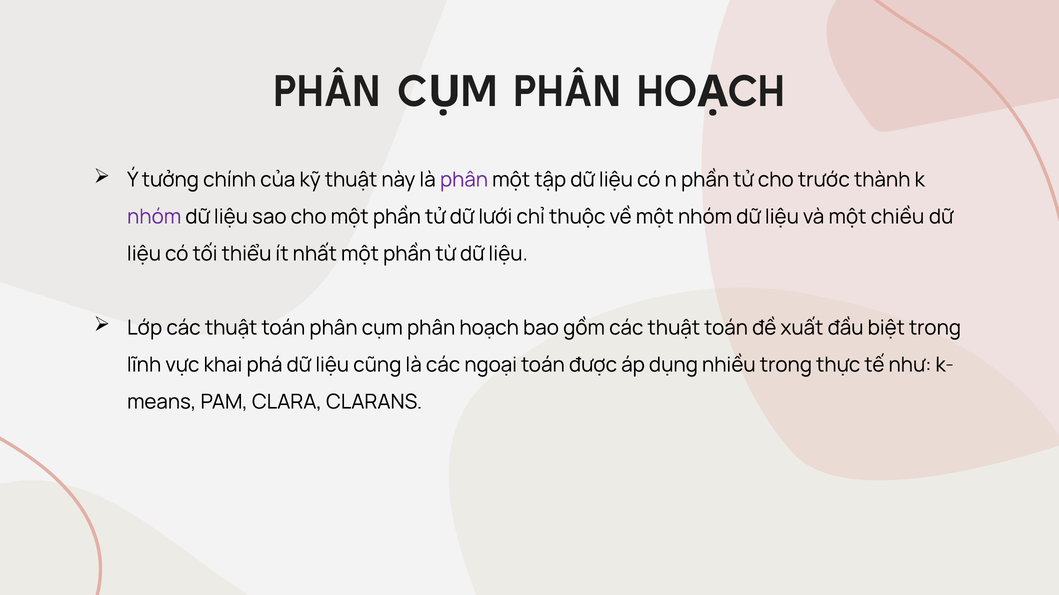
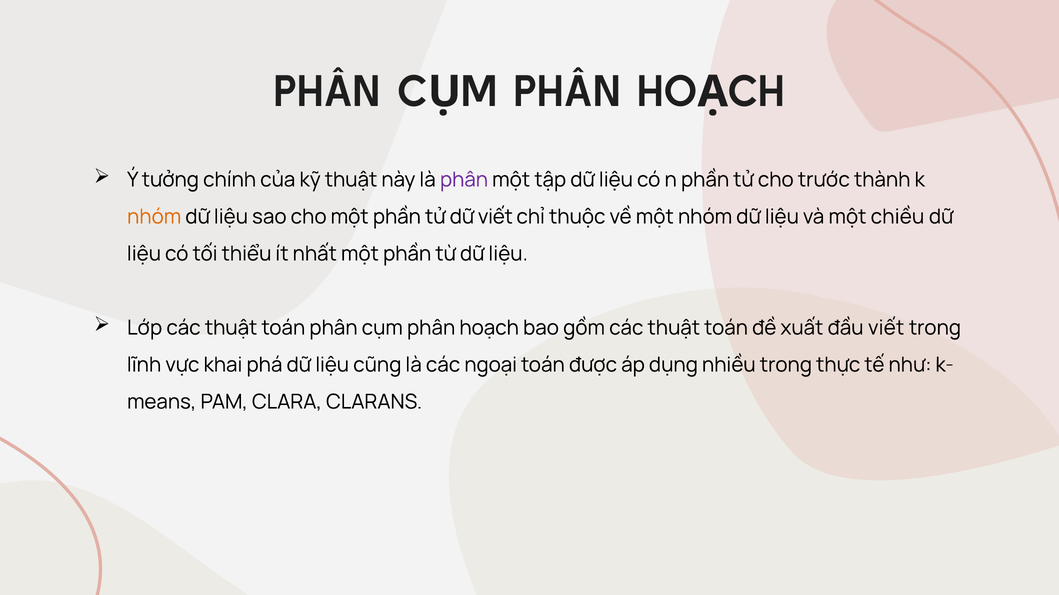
nhóm at (154, 217) colour: purple -> orange
dữ lưới: lưới -> viết
đầu biệt: biệt -> viết
